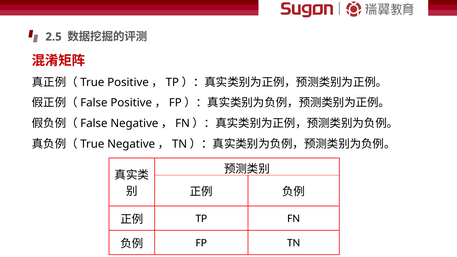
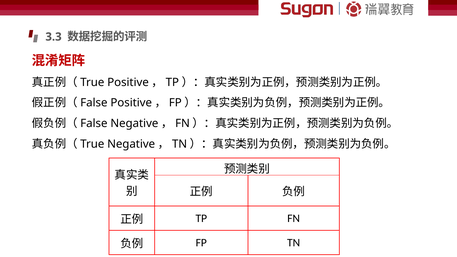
2.5: 2.5 -> 3.3
